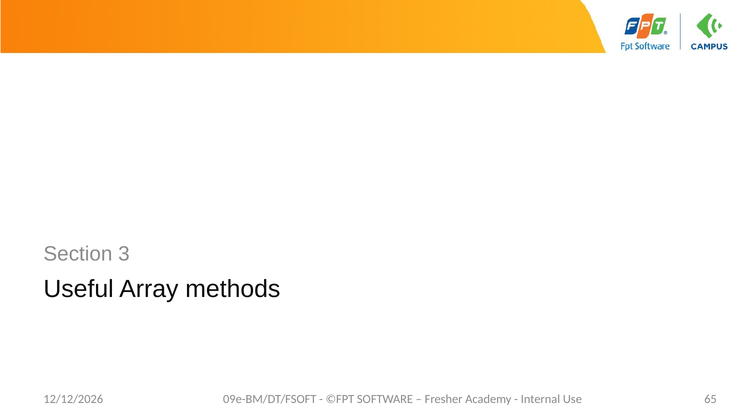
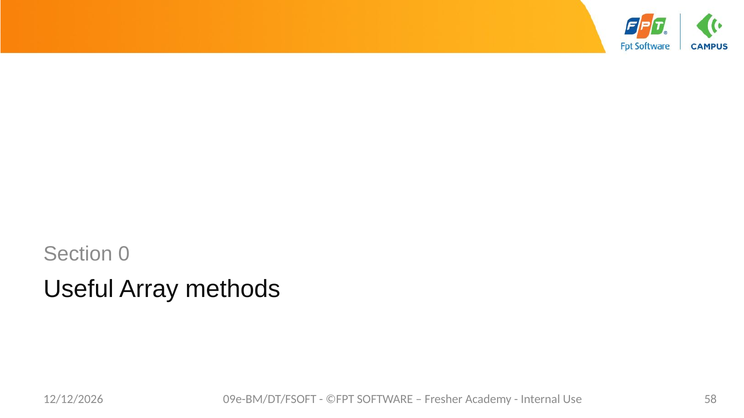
3: 3 -> 0
65: 65 -> 58
